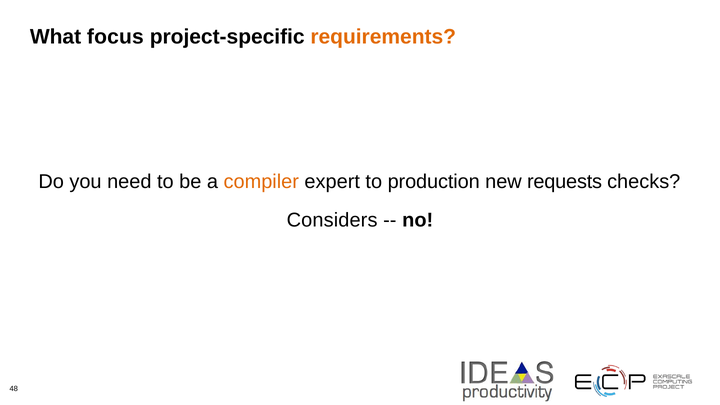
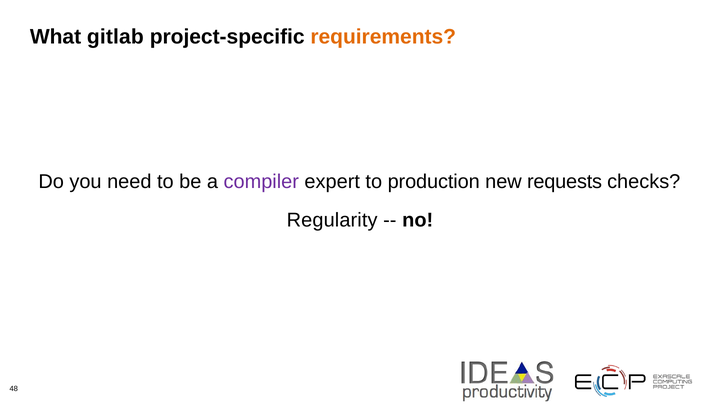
focus: focus -> gitlab
compiler colour: orange -> purple
Considers: Considers -> Regularity
